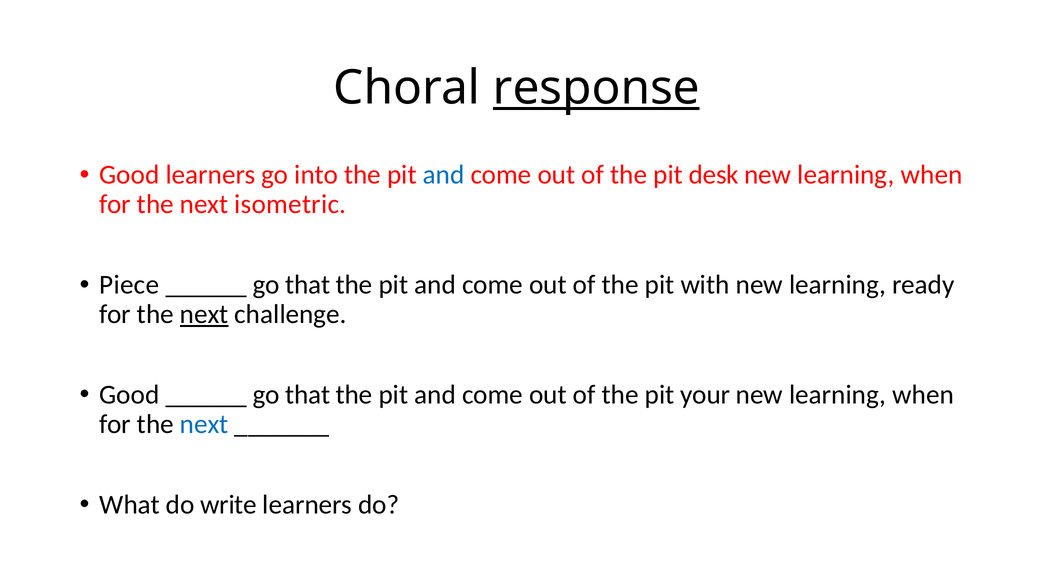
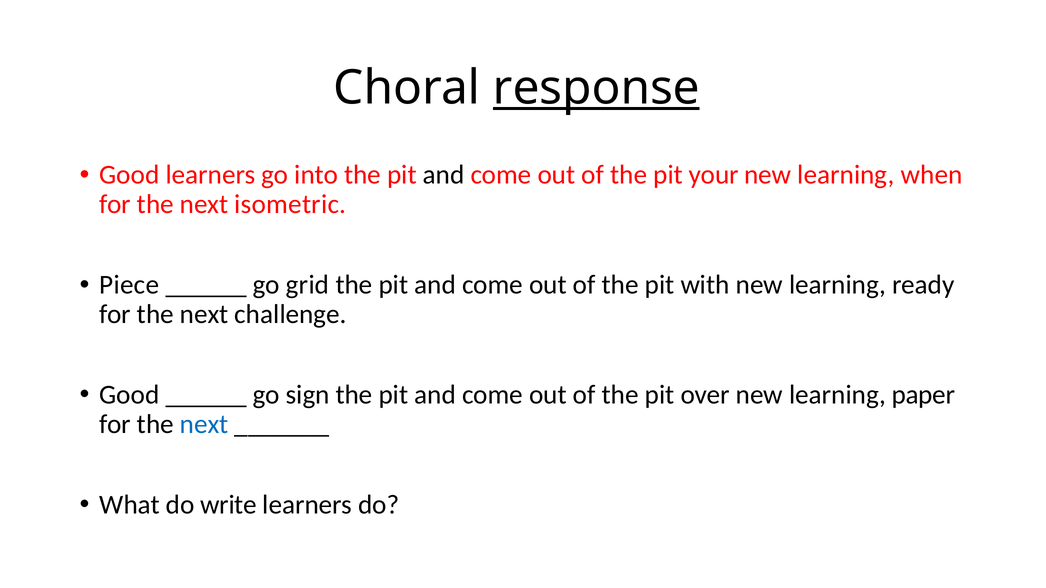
and at (444, 175) colour: blue -> black
desk: desk -> your
that at (308, 285): that -> grid
next at (204, 315) underline: present -> none
that at (308, 395): that -> sign
your: your -> over
when at (923, 395): when -> paper
